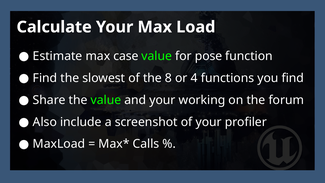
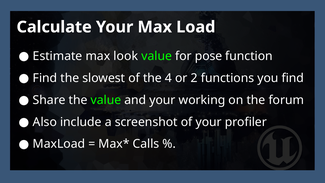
case: case -> look
8: 8 -> 4
4: 4 -> 2
